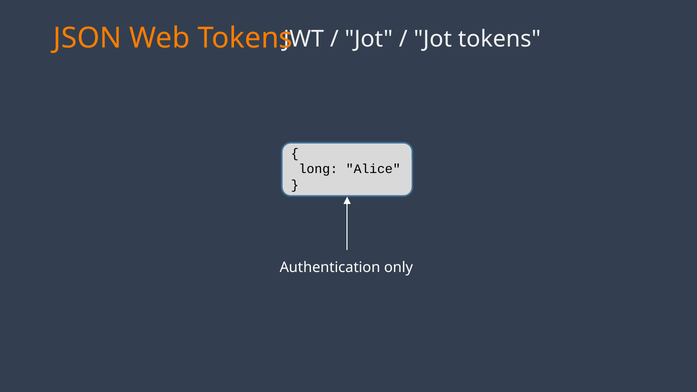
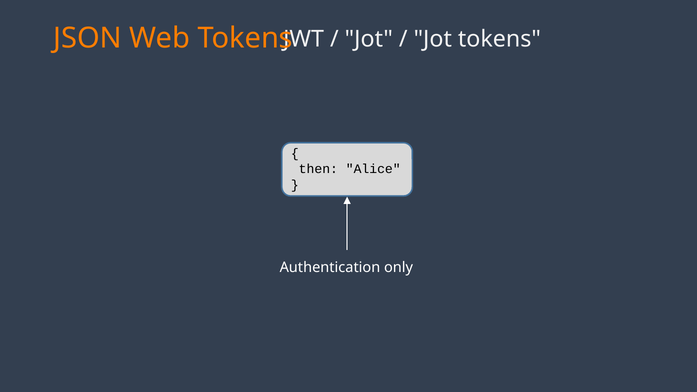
long: long -> then
